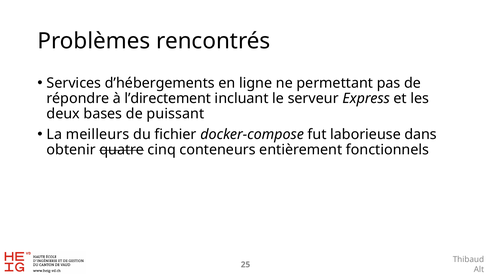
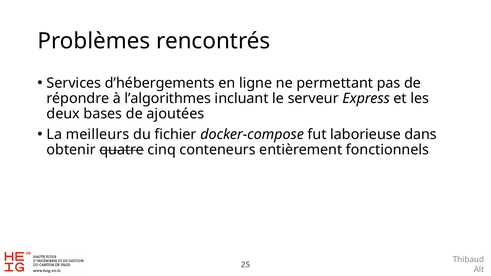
l’directement: l’directement -> l’algorithmes
puissant: puissant -> ajoutées
